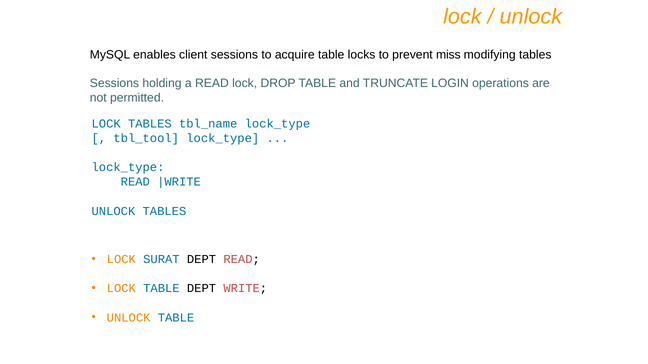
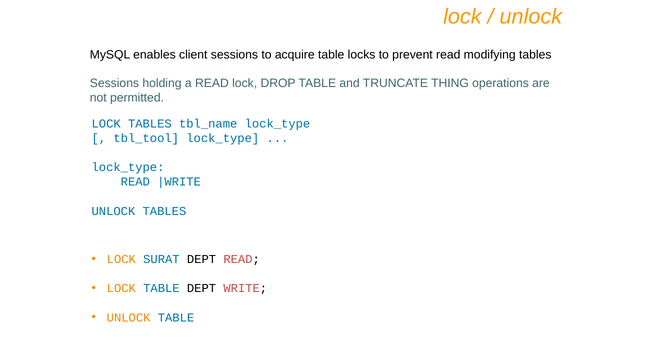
prevent miss: miss -> read
LOGIN: LOGIN -> THING
